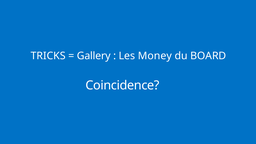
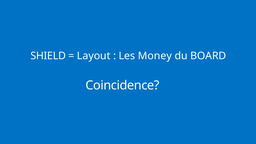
TRICKS: TRICKS -> SHIELD
Gallery: Gallery -> Layout
